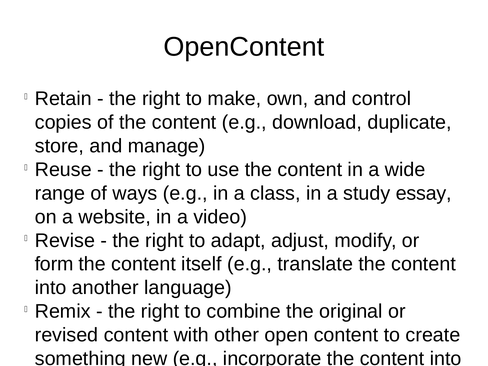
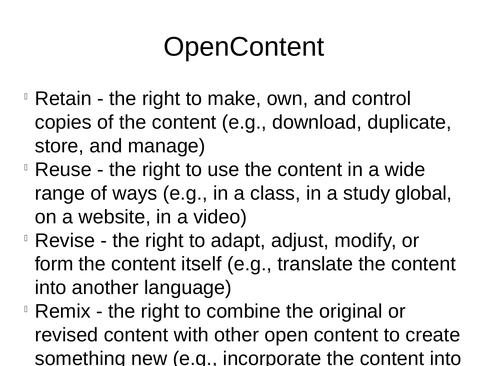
essay: essay -> global
